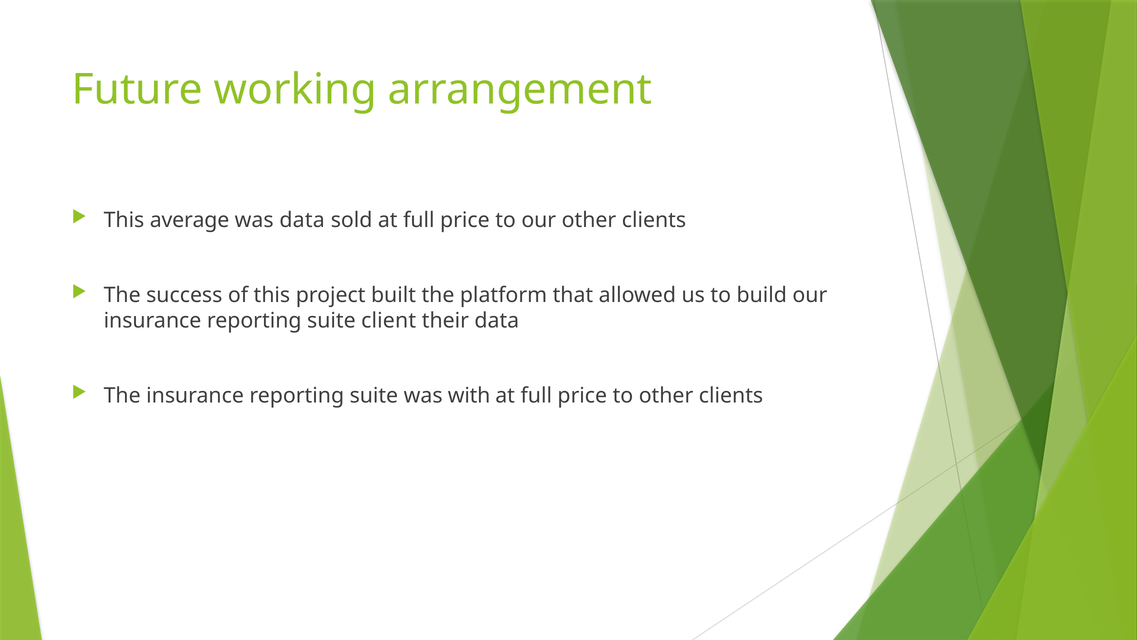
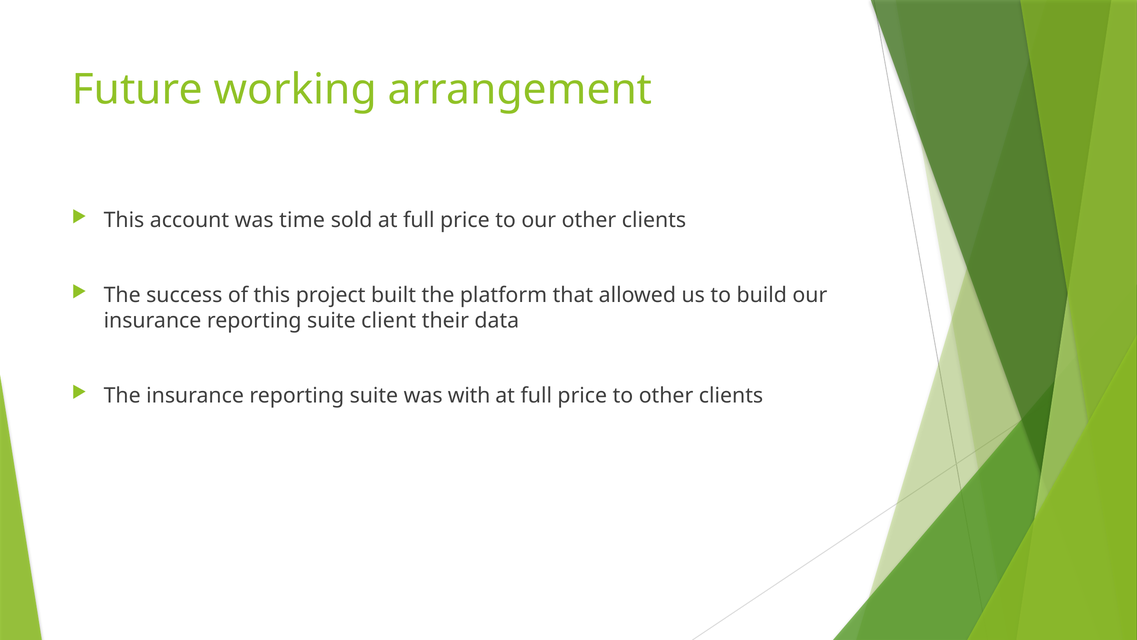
average: average -> account
was data: data -> time
